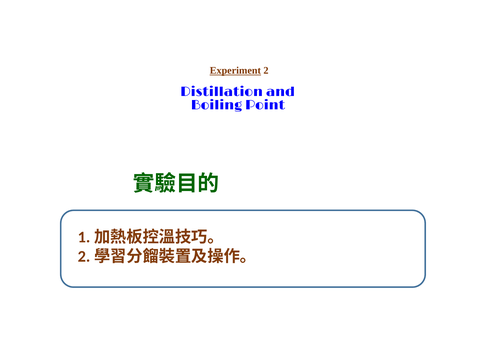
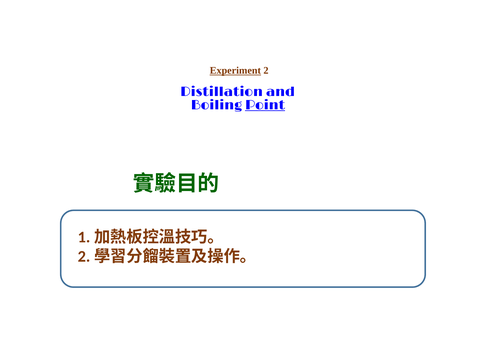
Point underline: none -> present
